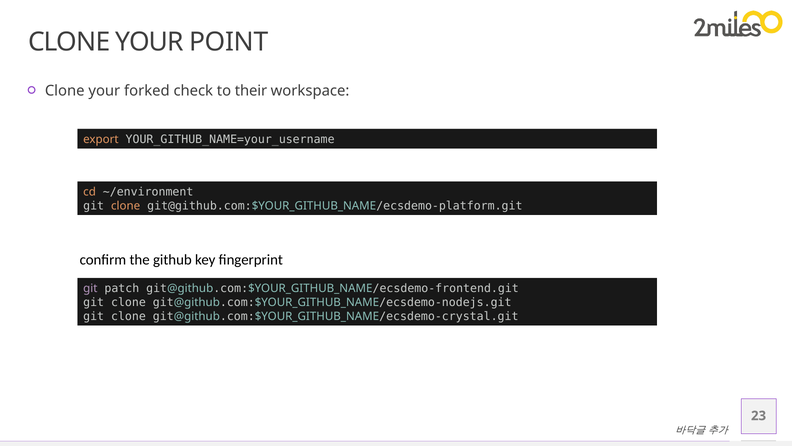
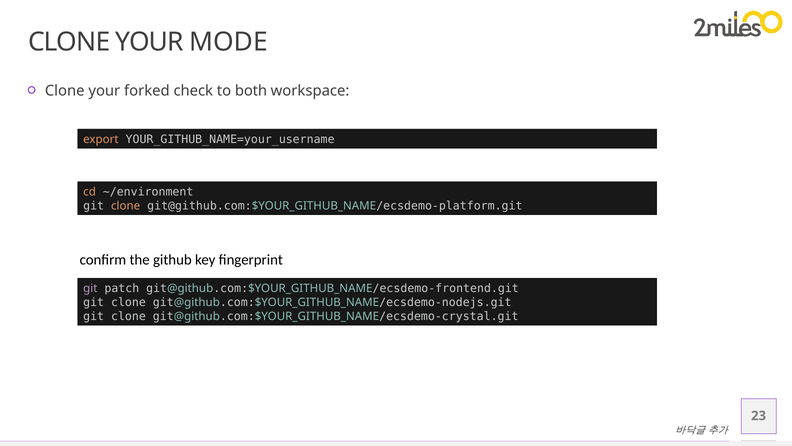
POINT: POINT -> MODE
their: their -> both
